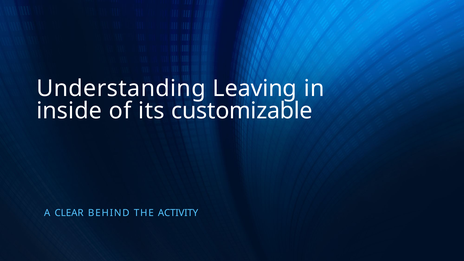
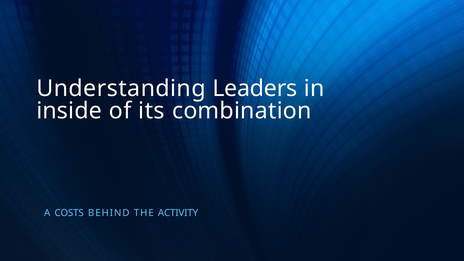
Leaving: Leaving -> Leaders
customizable: customizable -> combination
CLEAR: CLEAR -> COSTS
